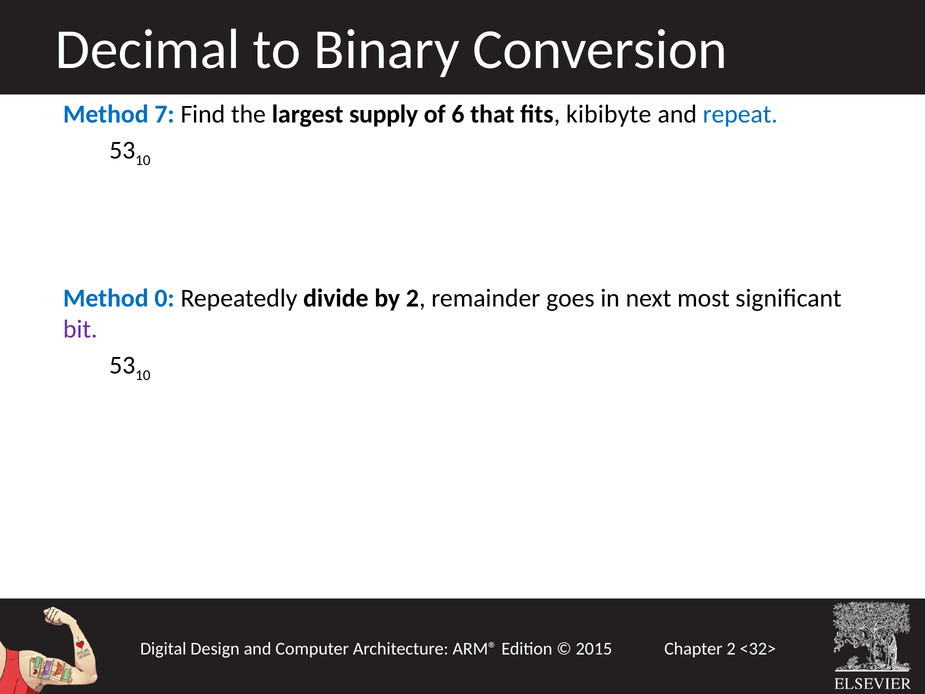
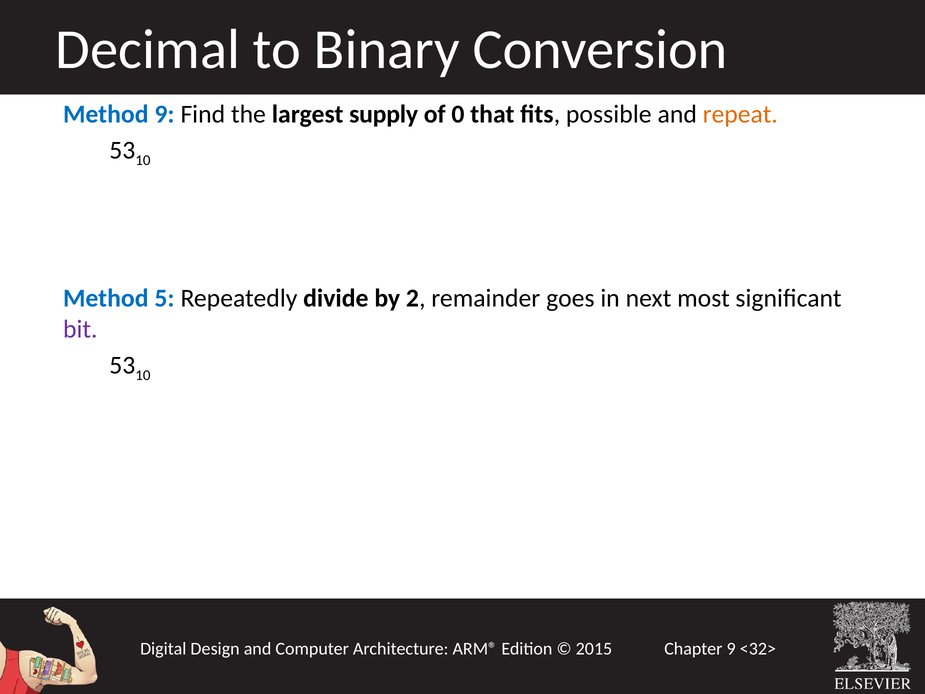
Method 7: 7 -> 9
6: 6 -> 0
kibibyte: kibibyte -> possible
repeat colour: blue -> orange
0: 0 -> 5
2 at (731, 649): 2 -> 9
